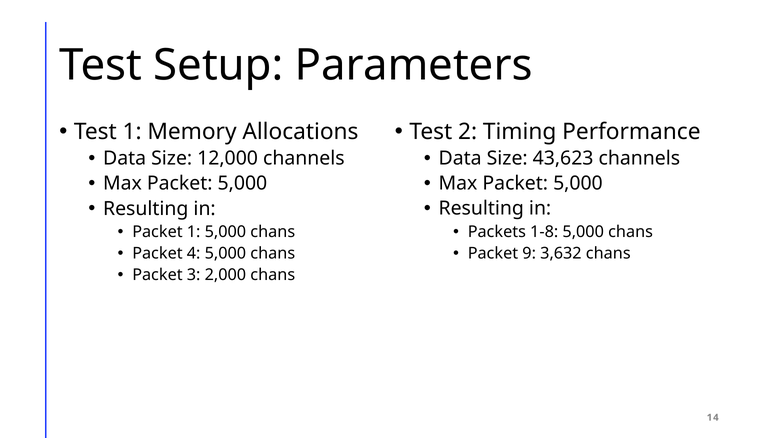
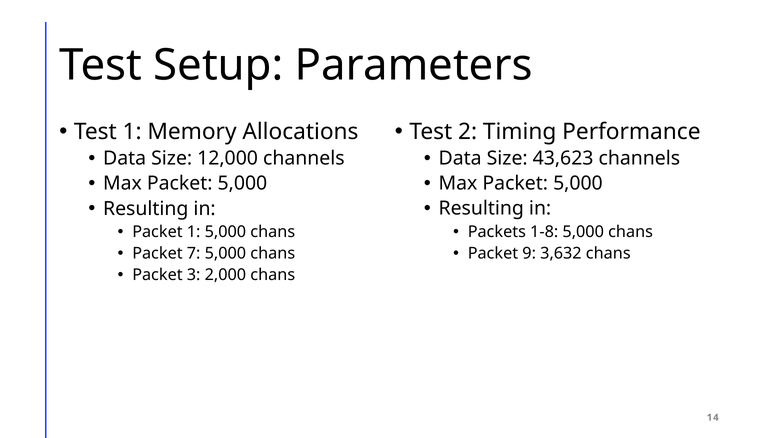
4: 4 -> 7
